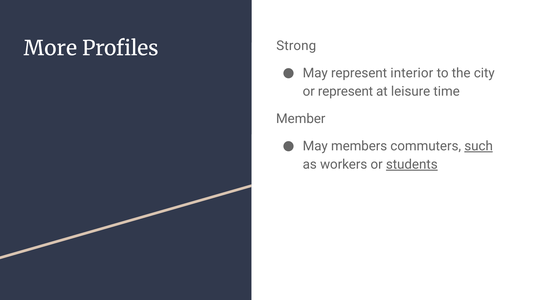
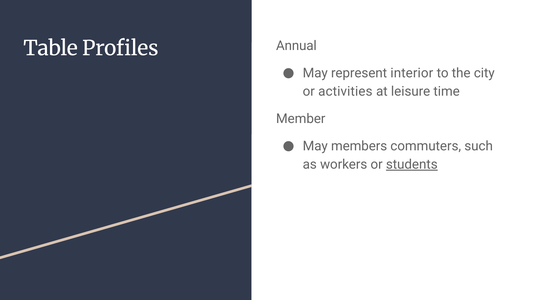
More: More -> Table
Strong: Strong -> Annual
or represent: represent -> activities
such underline: present -> none
